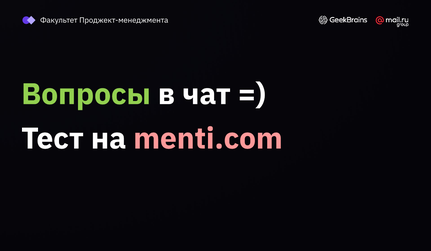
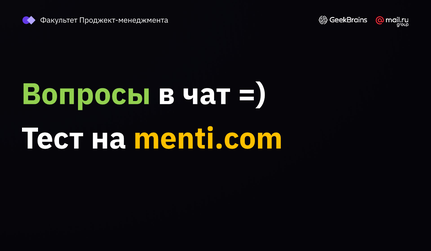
menti.com colour: pink -> yellow
